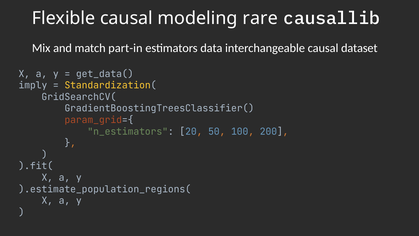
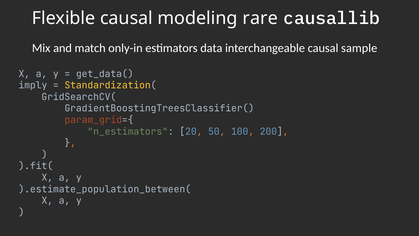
part-in: part-in -> only-in
dataset: dataset -> sample
).estimate_population_regions(: ).estimate_population_regions( -> ).estimate_population_between(
